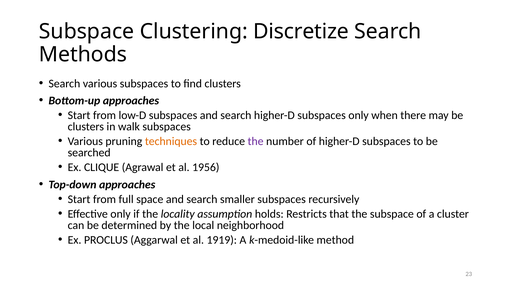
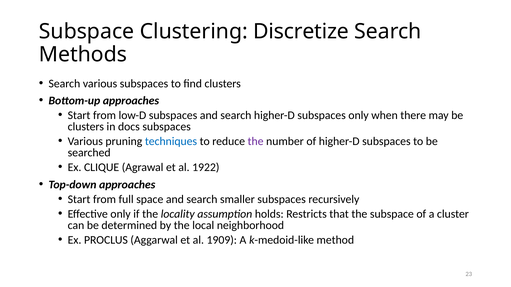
walk: walk -> docs
techniques colour: orange -> blue
1956: 1956 -> 1922
1919: 1919 -> 1909
